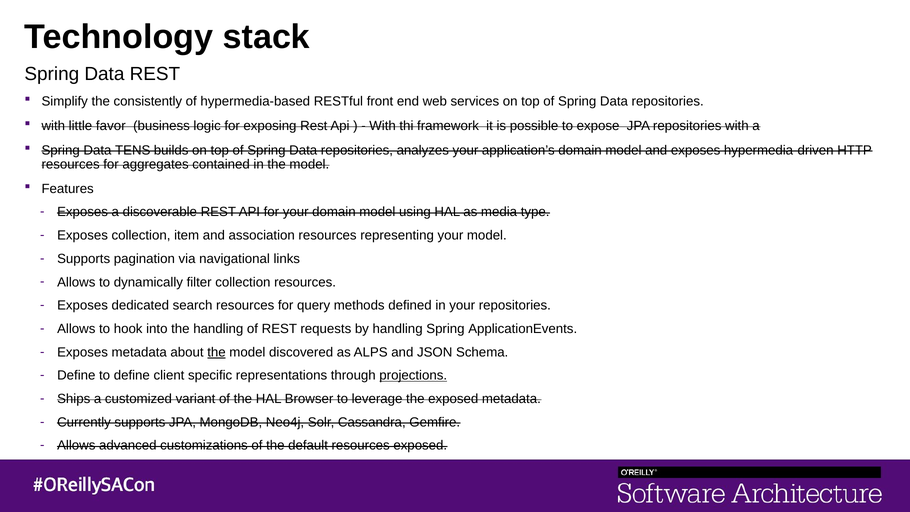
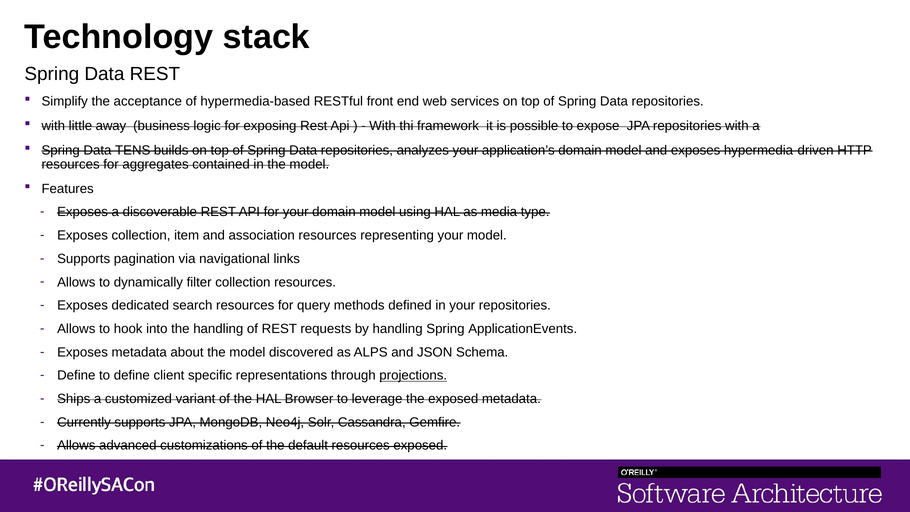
consistently: consistently -> acceptance
favor: favor -> away
the at (216, 352) underline: present -> none
